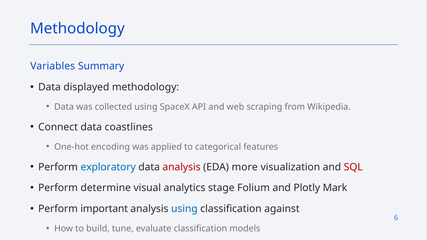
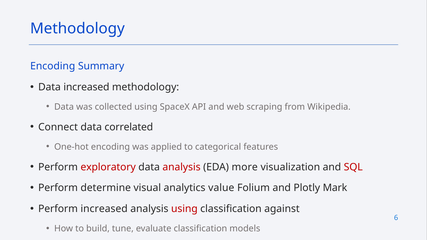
Variables at (53, 66): Variables -> Encoding
Data displayed: displayed -> increased
coastlines: coastlines -> correlated
exploratory colour: blue -> red
stage: stage -> value
Perform important: important -> increased
using at (184, 209) colour: blue -> red
